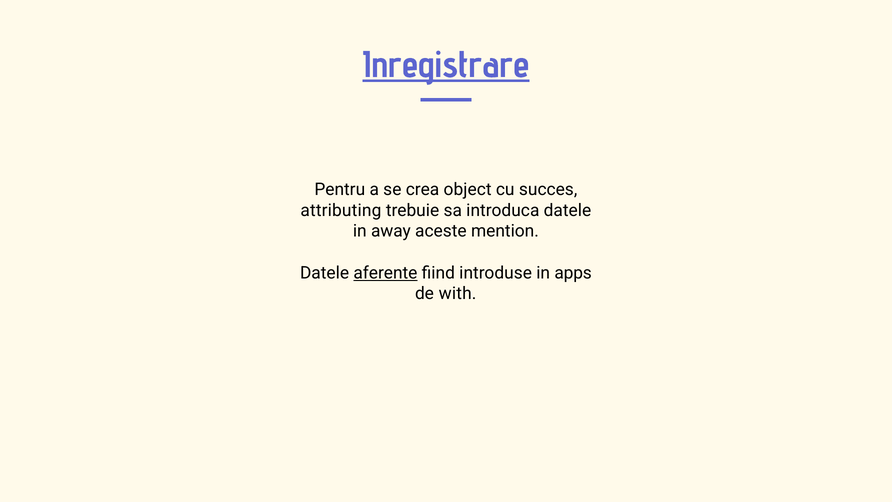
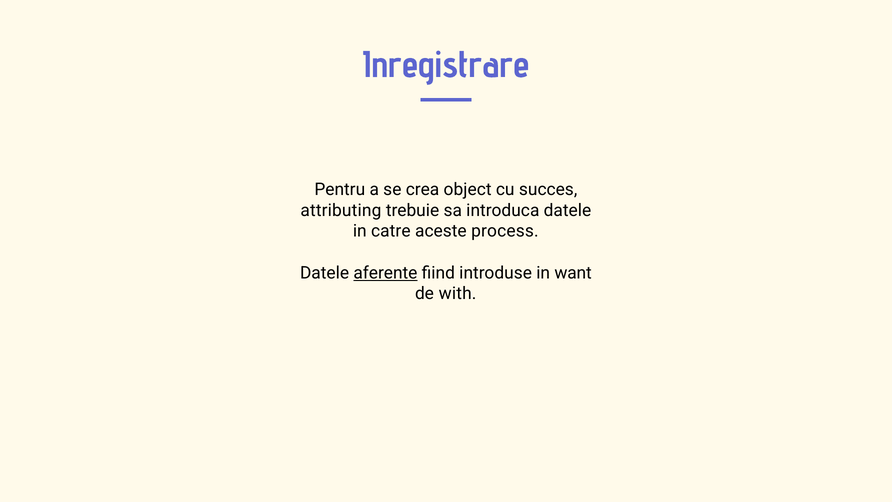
Inregistrare underline: present -> none
away: away -> catre
mention: mention -> process
apps: apps -> want
